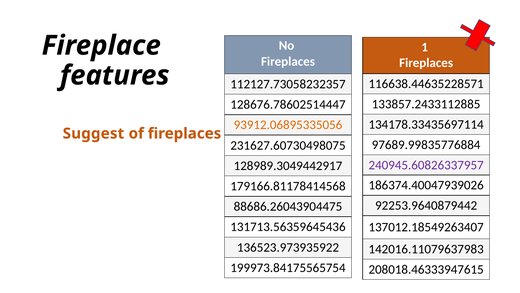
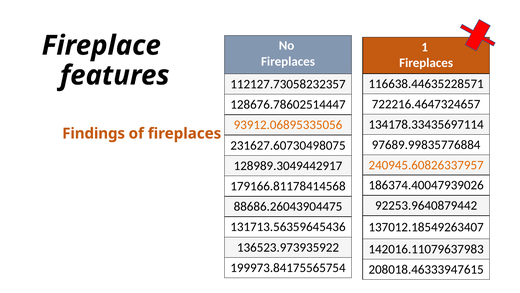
133857.2433112885: 133857.2433112885 -> 722216.4647324657
Suggest: Suggest -> Findings
240945.60826337957 colour: purple -> orange
